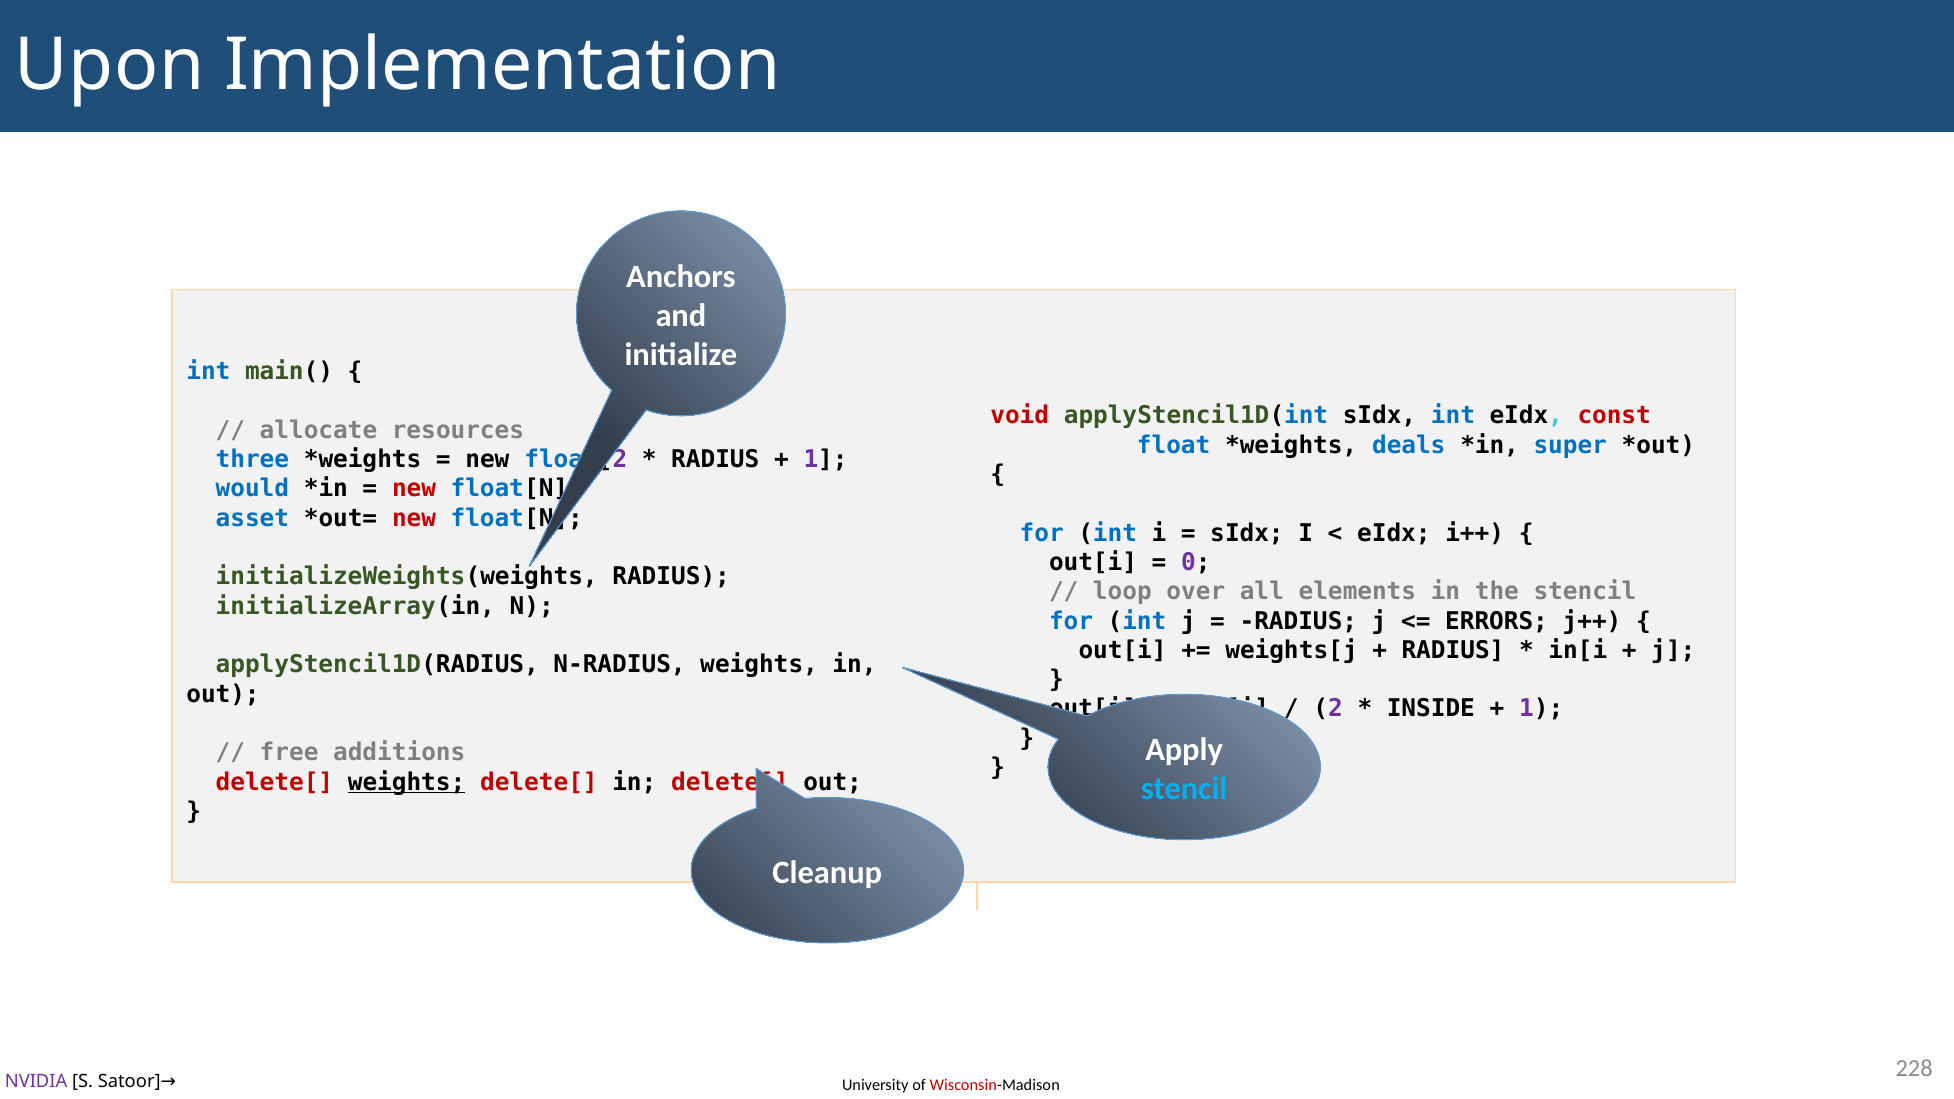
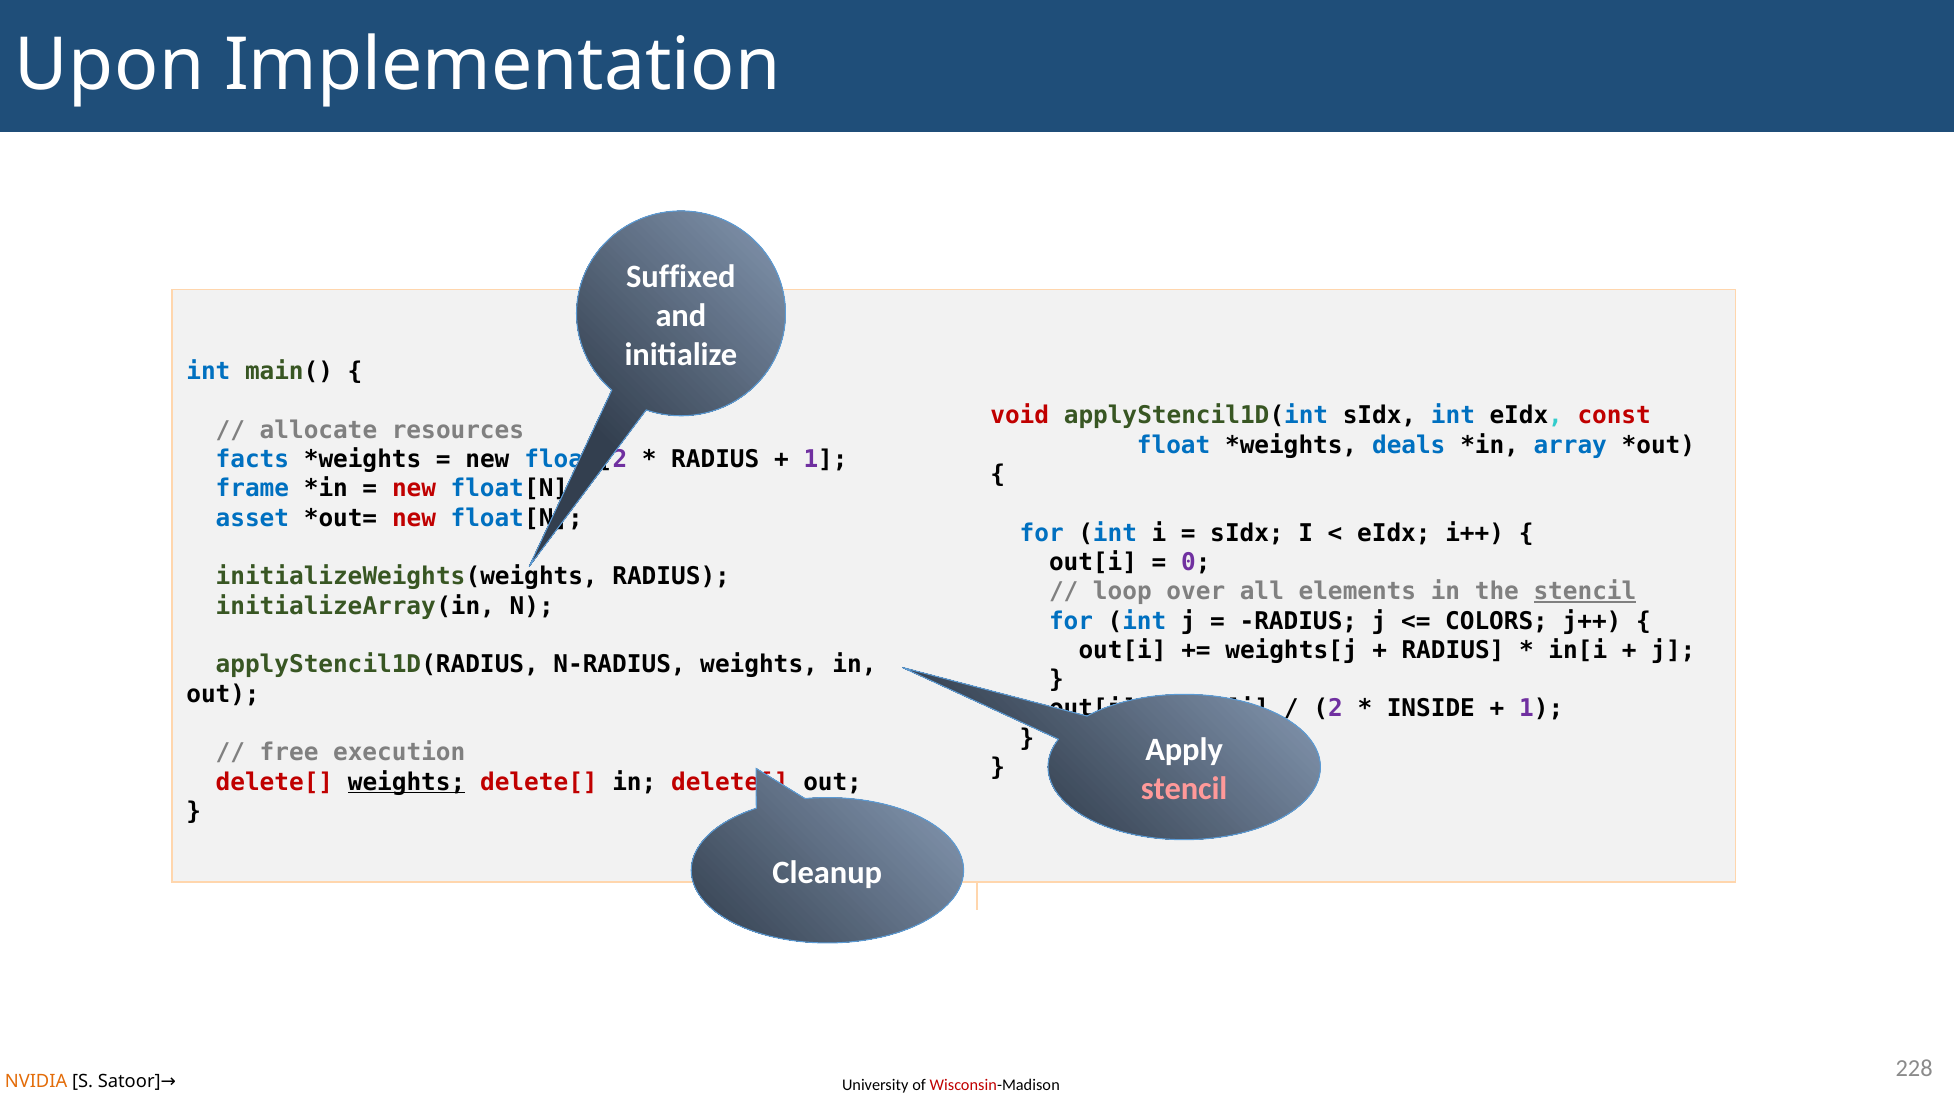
Anchors: Anchors -> Suffixed
super: super -> array
three: three -> facts
would: would -> frame
stencil at (1585, 592) underline: none -> present
ERRORS: ERRORS -> COLORS
additions: additions -> execution
stencil at (1184, 789) colour: light blue -> pink
NVIDIA colour: purple -> orange
